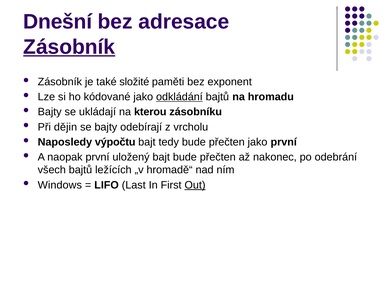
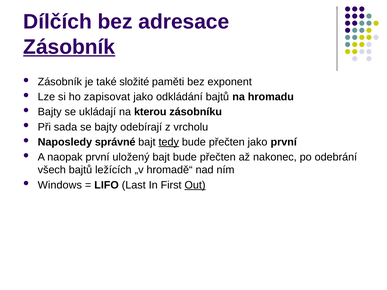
Dnešní: Dnešní -> Dílčích
kódované: kódované -> zapisovat
odkládání underline: present -> none
dějin: dějin -> sada
výpočtu: výpočtu -> správné
tedy underline: none -> present
